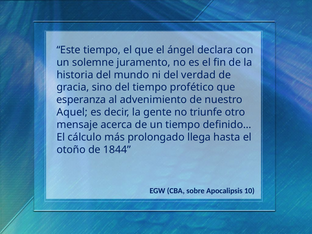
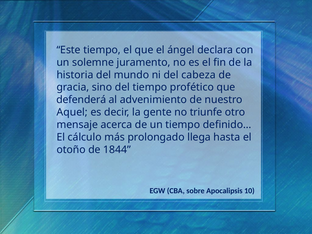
verdad: verdad -> cabeza
esperanza: esperanza -> defenderá
